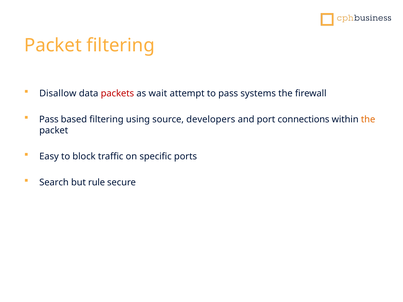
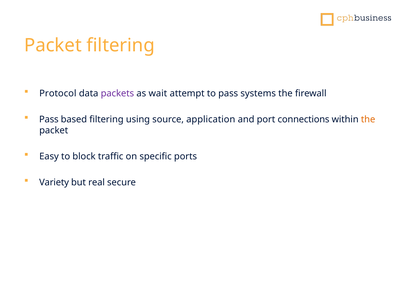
Disallow: Disallow -> Protocol
packets colour: red -> purple
developers: developers -> application
Search: Search -> Variety
rule: rule -> real
